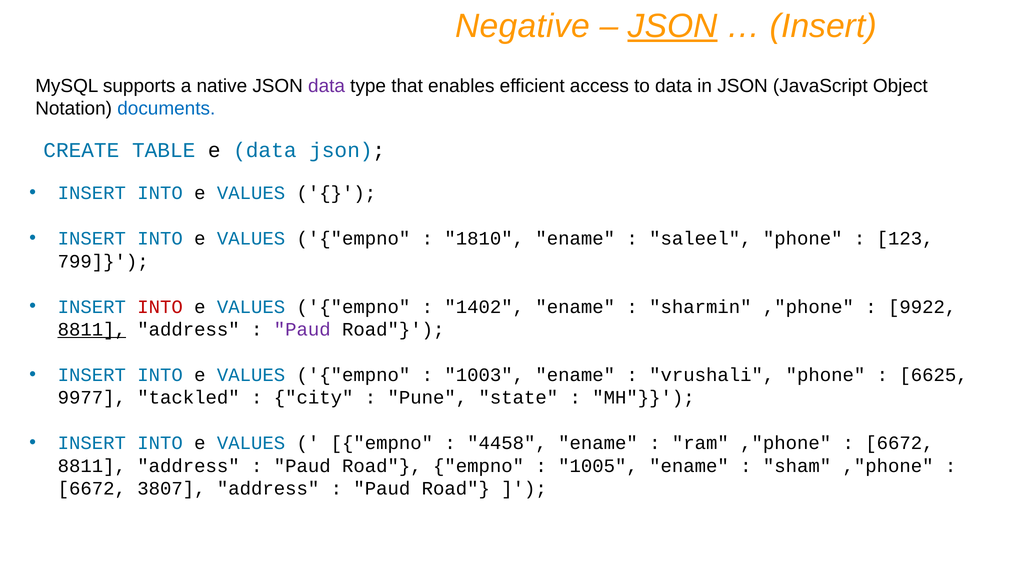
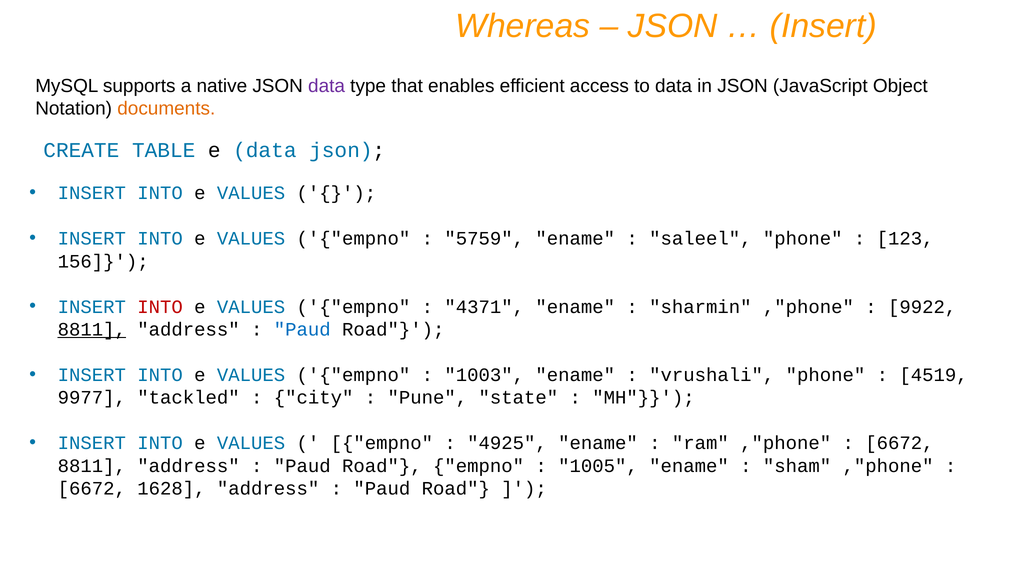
Negative: Negative -> Whereas
JSON at (673, 26) underline: present -> none
documents colour: blue -> orange
1810: 1810 -> 5759
799: 799 -> 156
1402: 1402 -> 4371
Paud at (302, 330) colour: purple -> blue
6625: 6625 -> 4519
4458: 4458 -> 4925
3807: 3807 -> 1628
